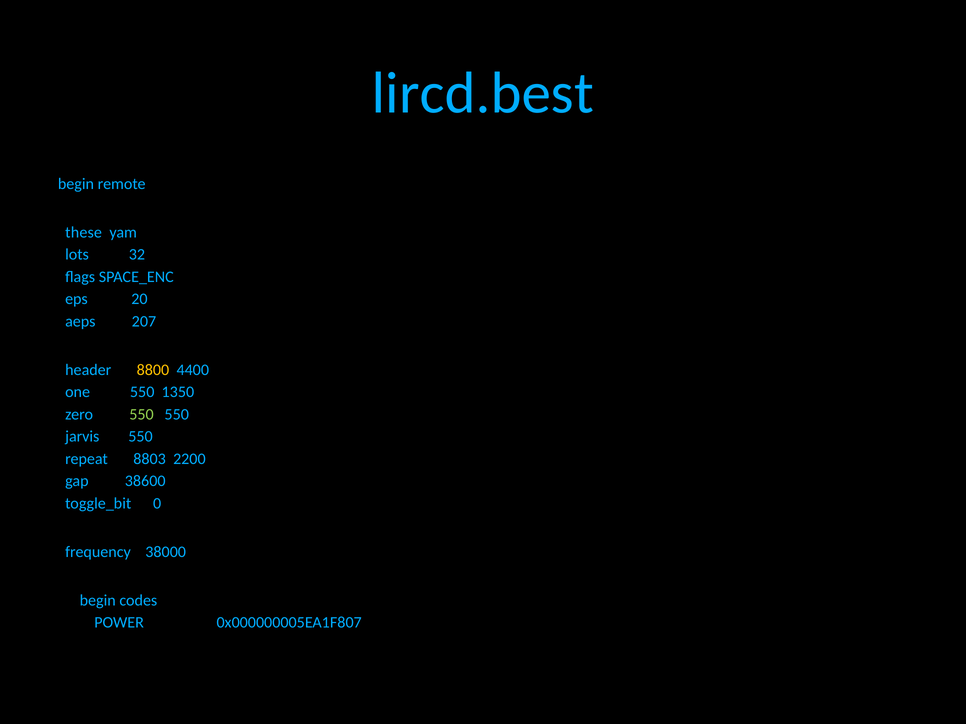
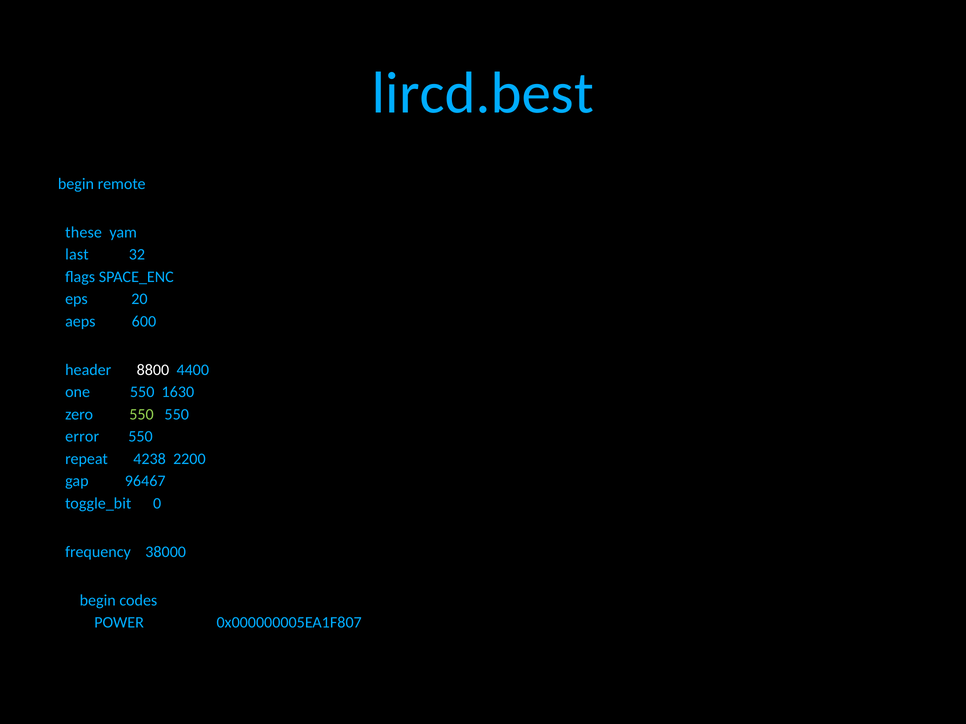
lots: lots -> last
207: 207 -> 600
8800 colour: yellow -> white
1350: 1350 -> 1630
jarvis: jarvis -> error
8803: 8803 -> 4238
38600: 38600 -> 96467
